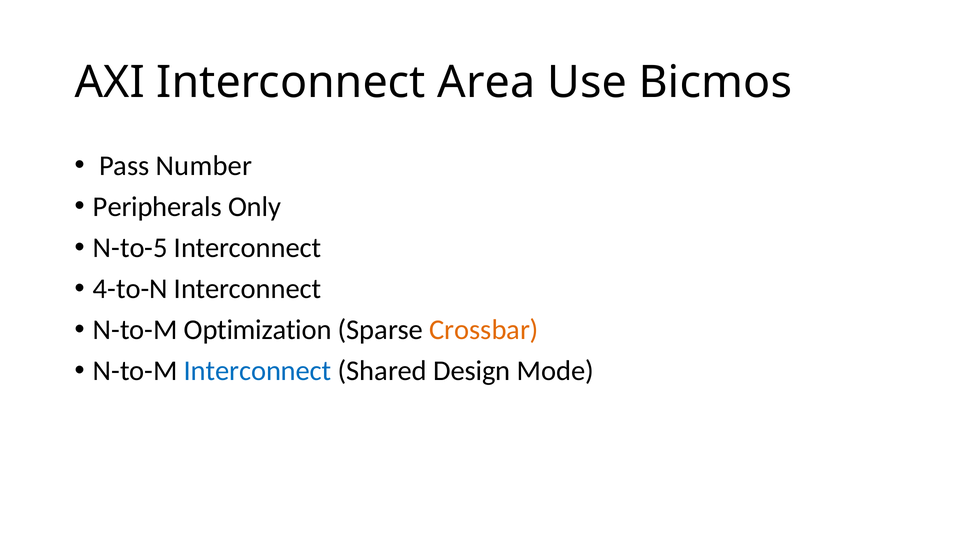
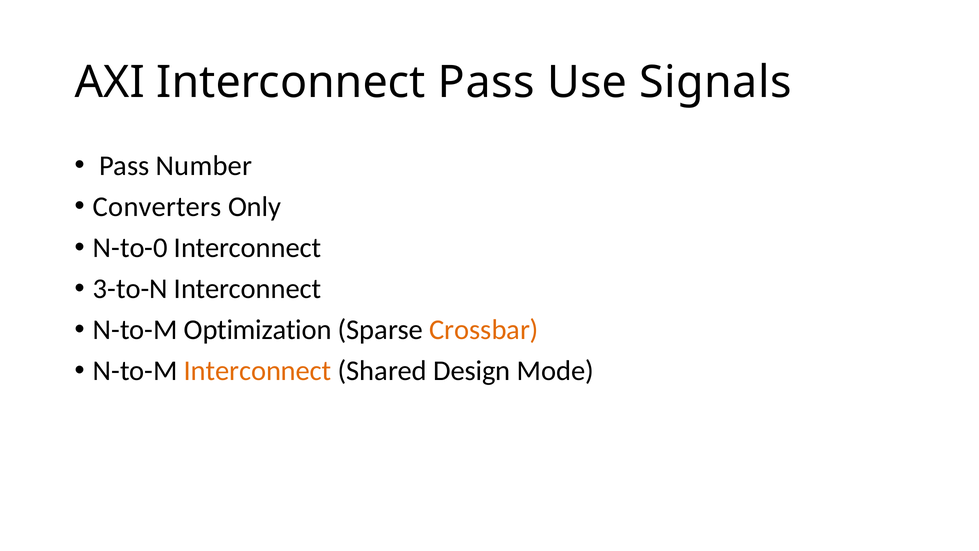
Interconnect Area: Area -> Pass
Bicmos: Bicmos -> Signals
Peripherals: Peripherals -> Converters
N-to-5: N-to-5 -> N-to-0
4-to-N: 4-to-N -> 3-to-N
Interconnect at (258, 371) colour: blue -> orange
